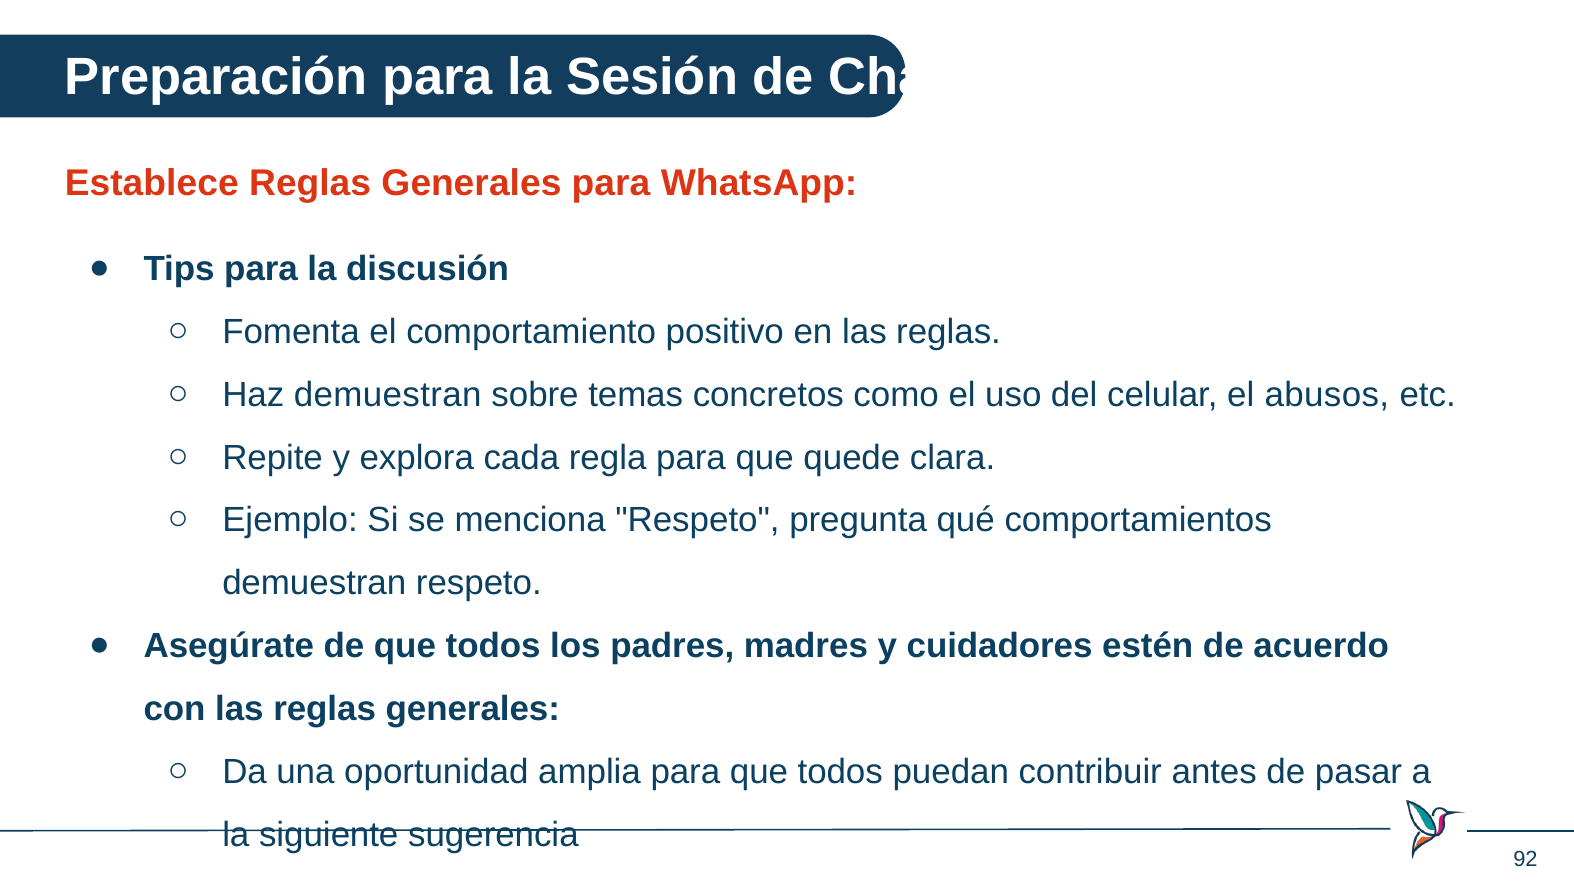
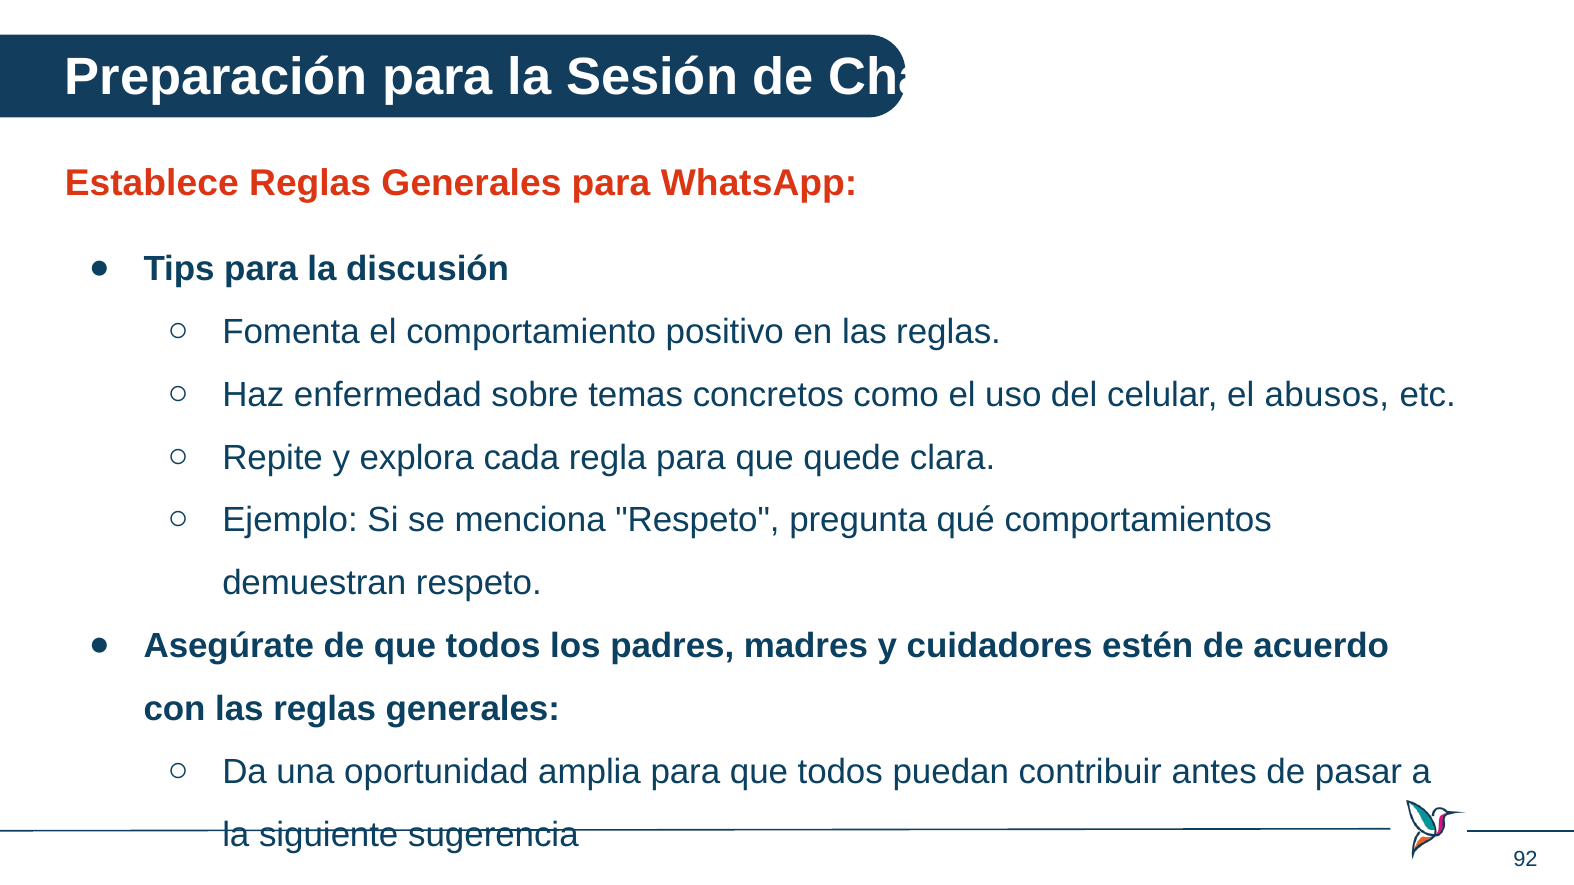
Haz demuestran: demuestran -> enfermedad
